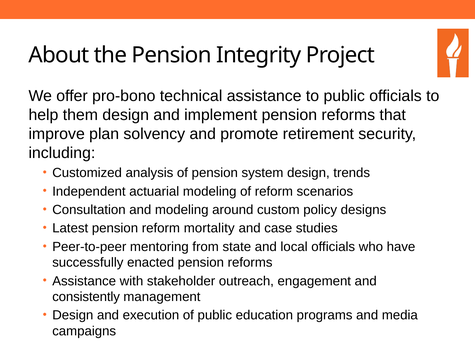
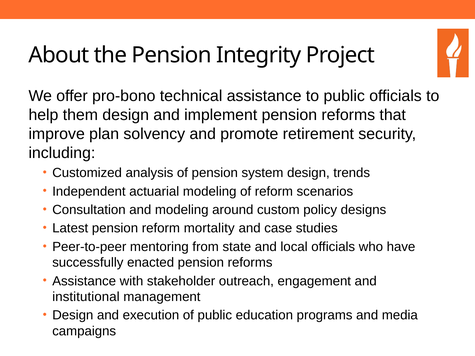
consistently: consistently -> institutional
